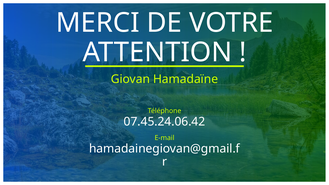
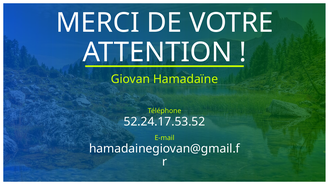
07.45.24.06.42: 07.45.24.06.42 -> 52.24.17.53.52
